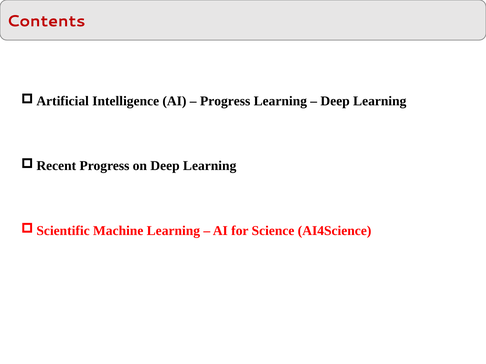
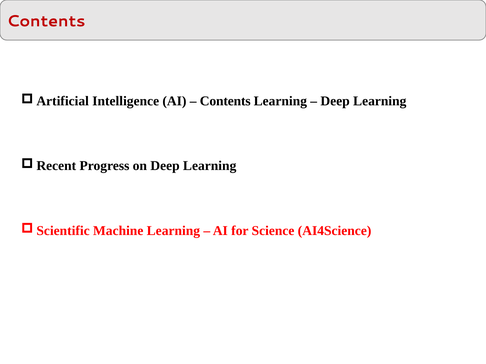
Progress at (225, 101): Progress -> Contents
